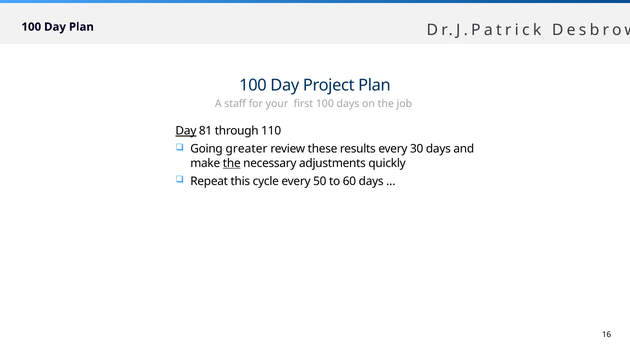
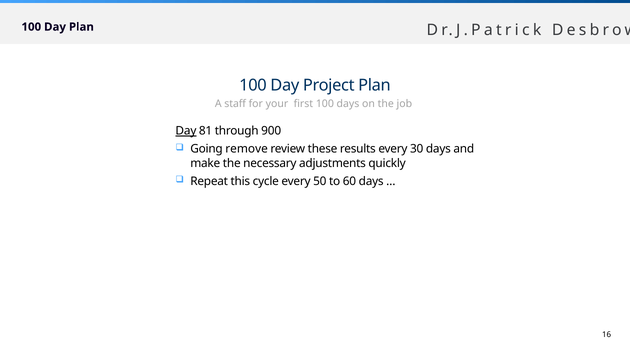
110: 110 -> 900
greater: greater -> remove
the at (232, 163) underline: present -> none
